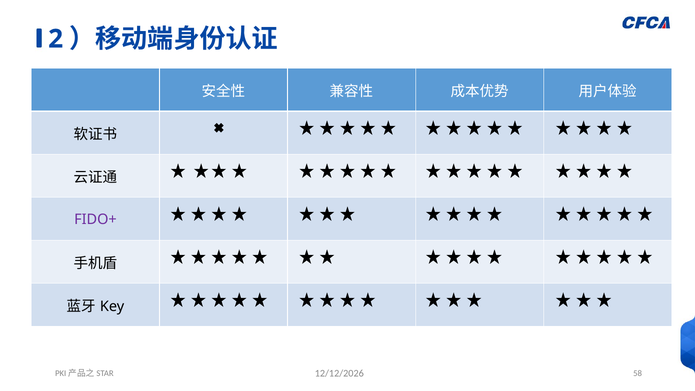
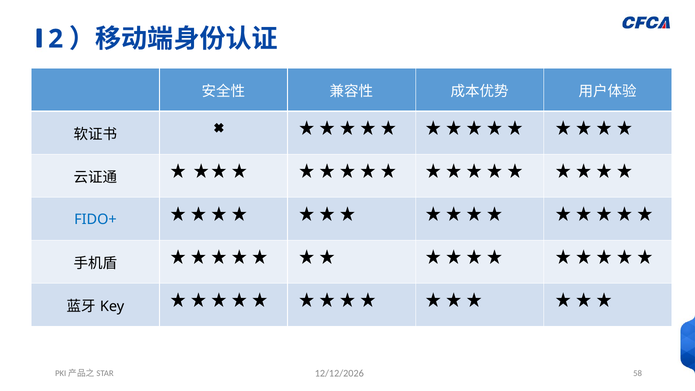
FIDO+ colour: purple -> blue
